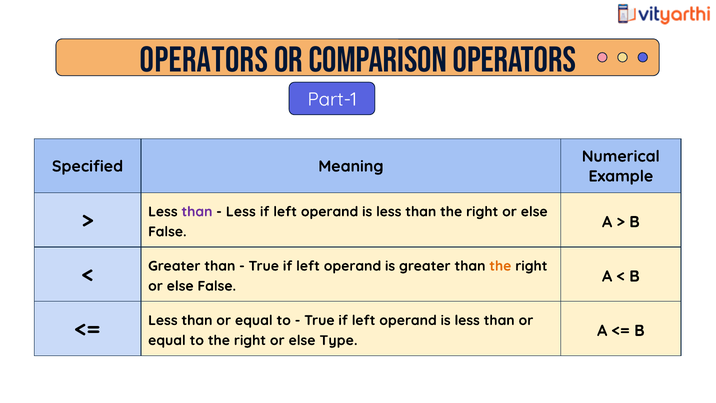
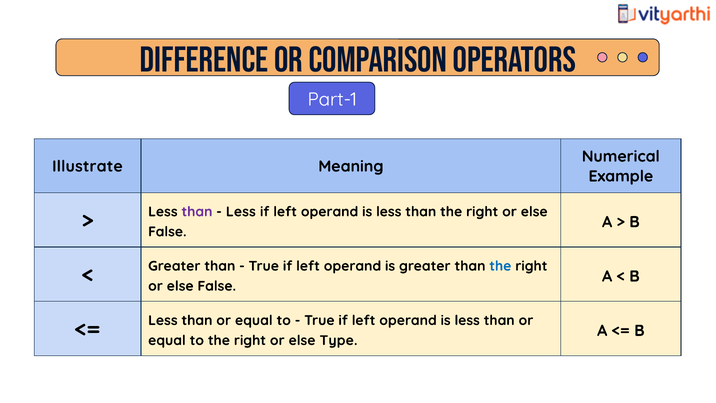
Operators at (204, 60): Operators -> Difference
Specified: Specified -> Illustrate
the at (500, 266) colour: orange -> blue
